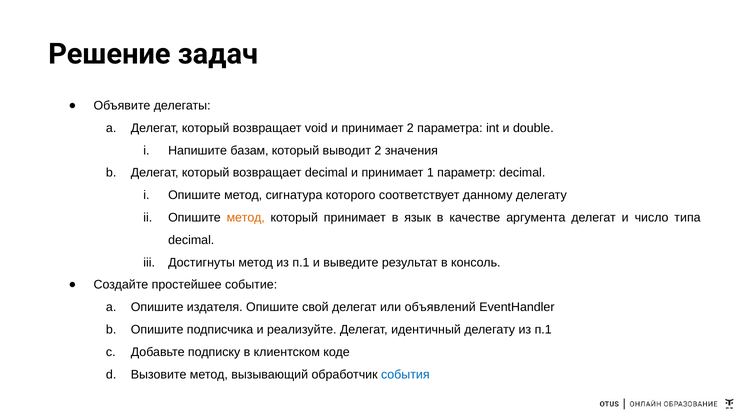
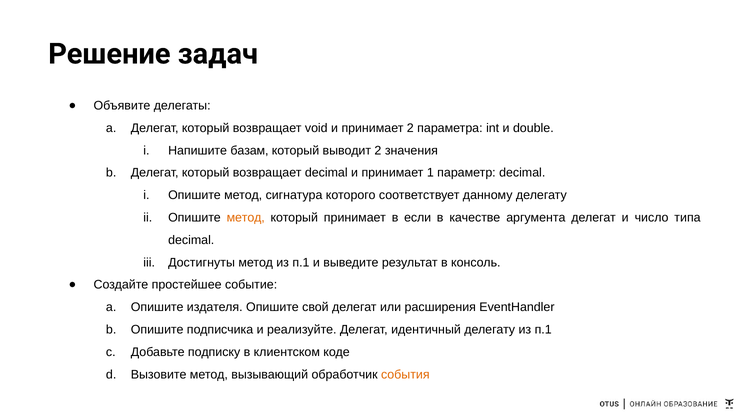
язык: язык -> если
объявлений: объявлений -> расширения
события colour: blue -> orange
